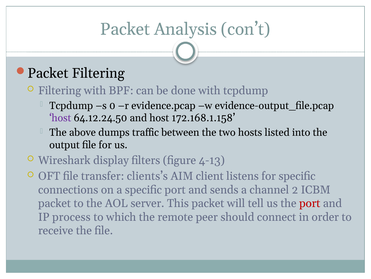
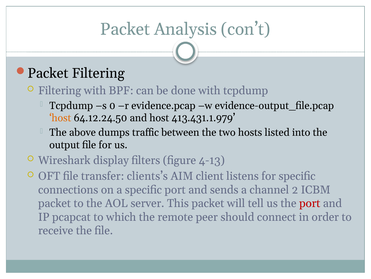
host at (60, 118) colour: purple -> orange
172.168.1.158: 172.168.1.158 -> 413.431.1.979
process: process -> pcapcat
